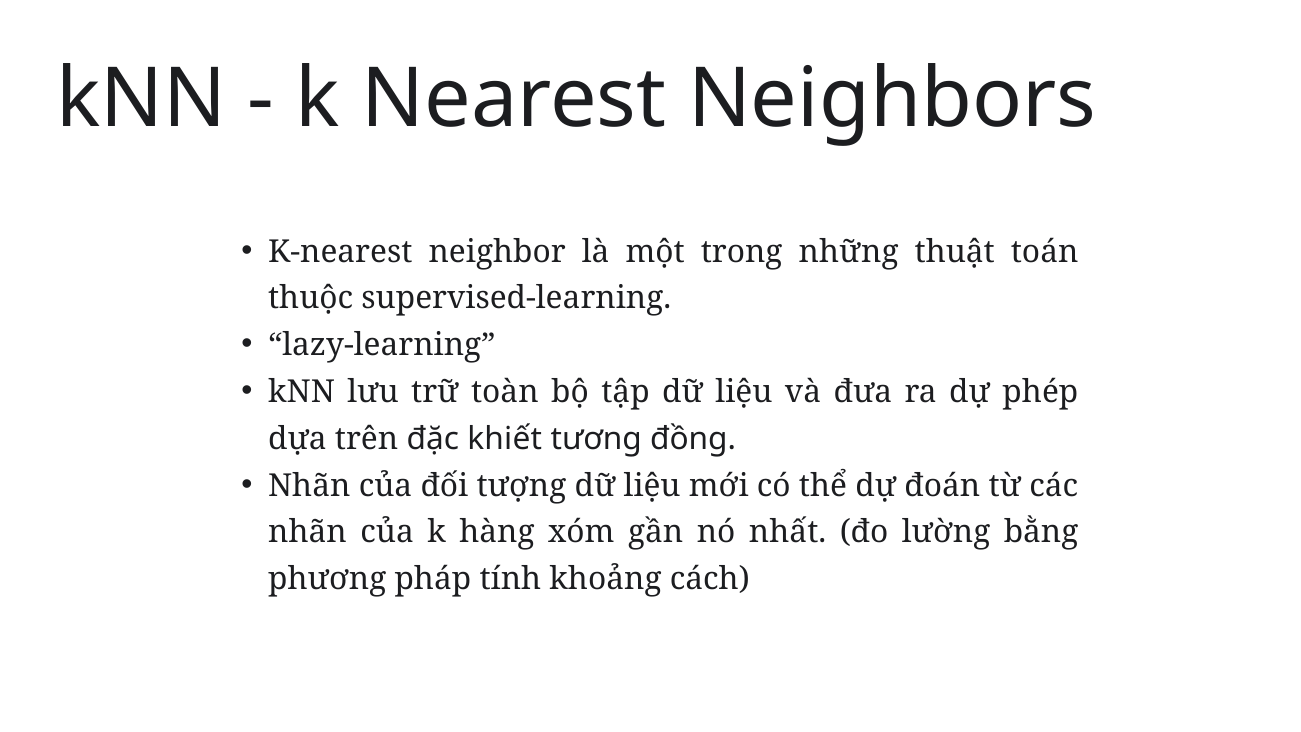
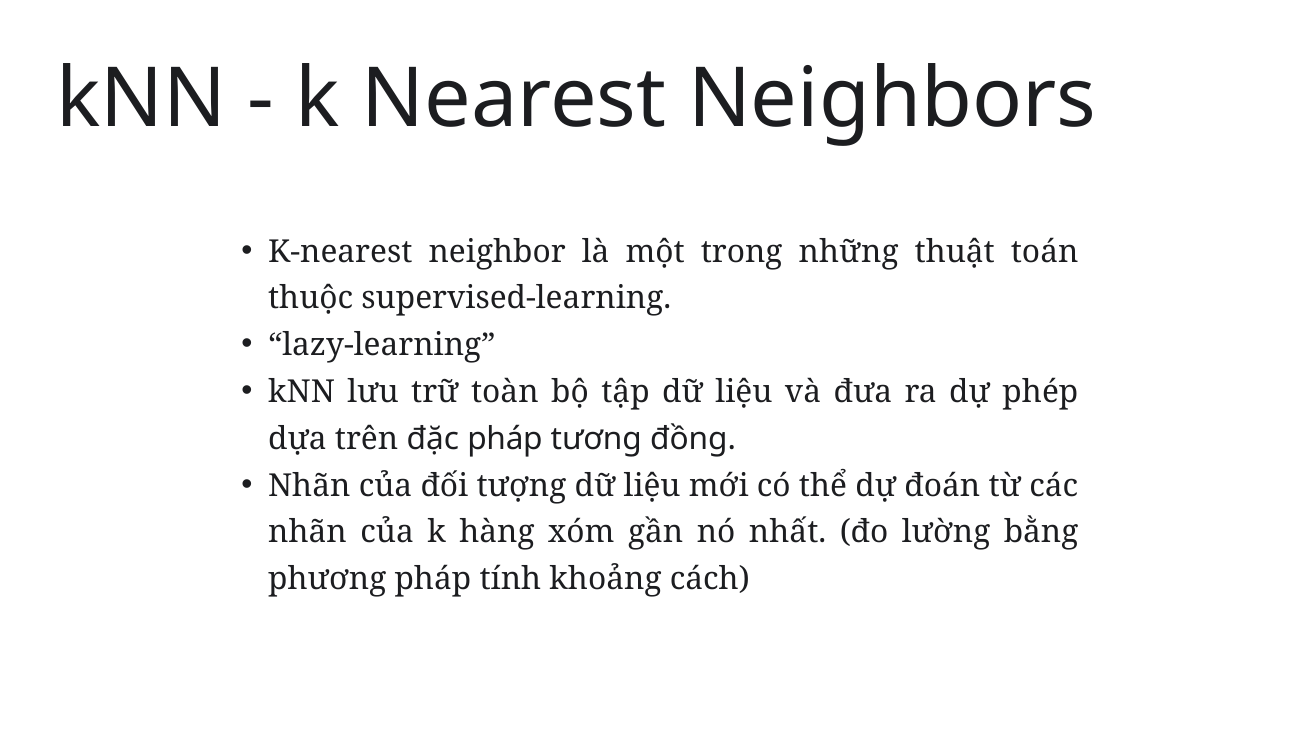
đặc khiết: khiết -> pháp
